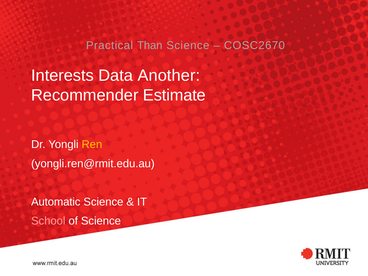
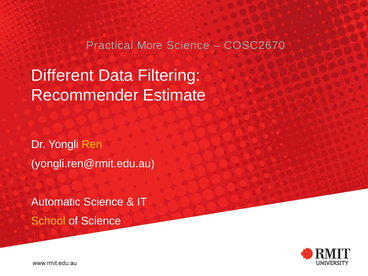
Than: Than -> More
Interests: Interests -> Different
Another: Another -> Filtering
School colour: pink -> yellow
